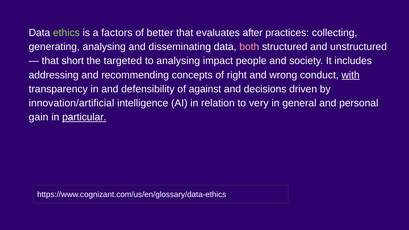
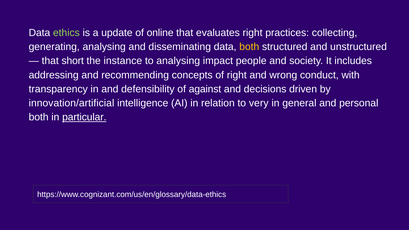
factors: factors -> update
better: better -> online
evaluates after: after -> right
both at (249, 47) colour: pink -> yellow
targeted: targeted -> instance
with underline: present -> none
gain at (39, 117): gain -> both
